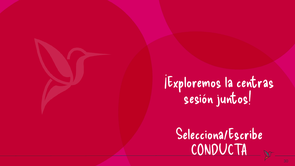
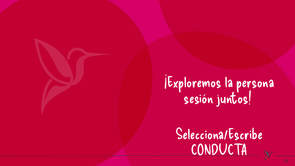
centras: centras -> persona
